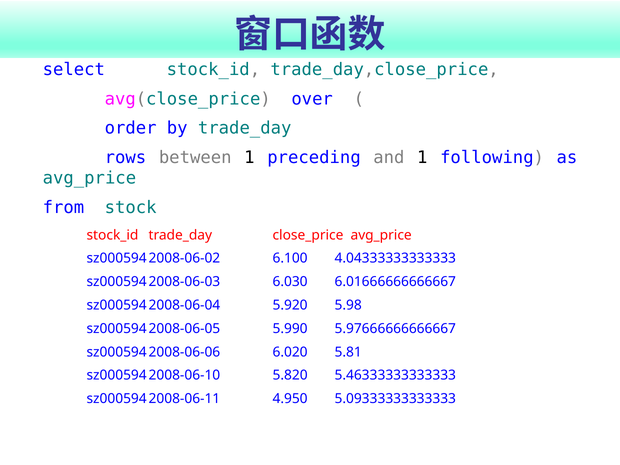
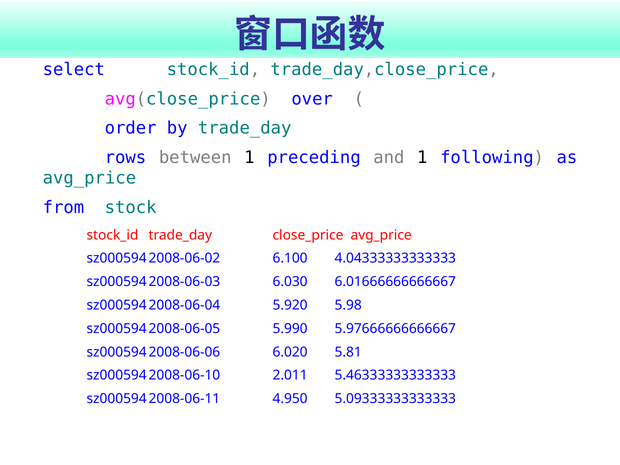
5.820: 5.820 -> 2.011
